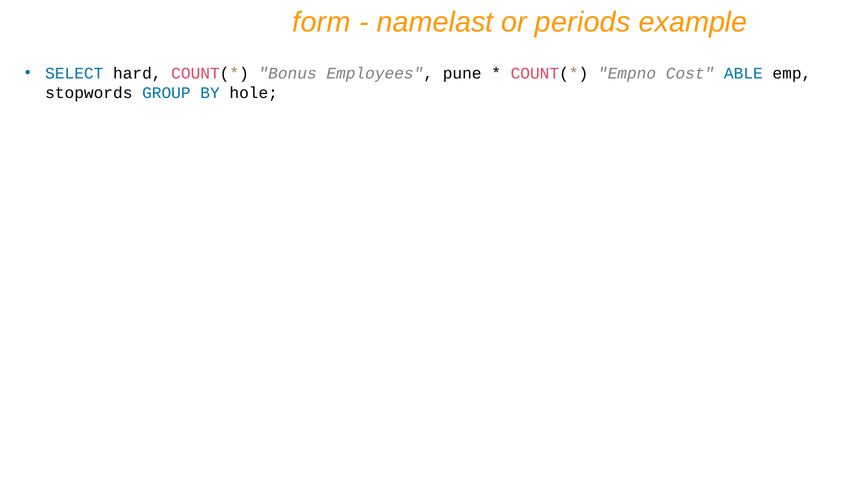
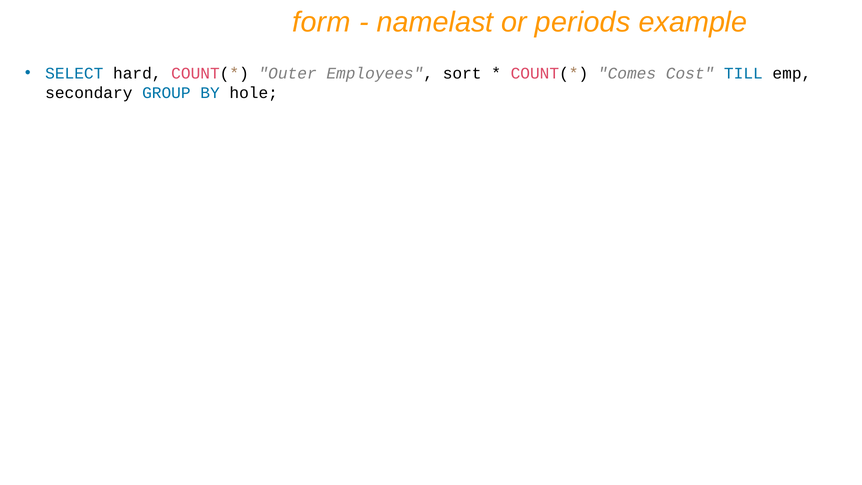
Bonus: Bonus -> Outer
pune: pune -> sort
Empno: Empno -> Comes
ABLE: ABLE -> TILL
stopwords: stopwords -> secondary
